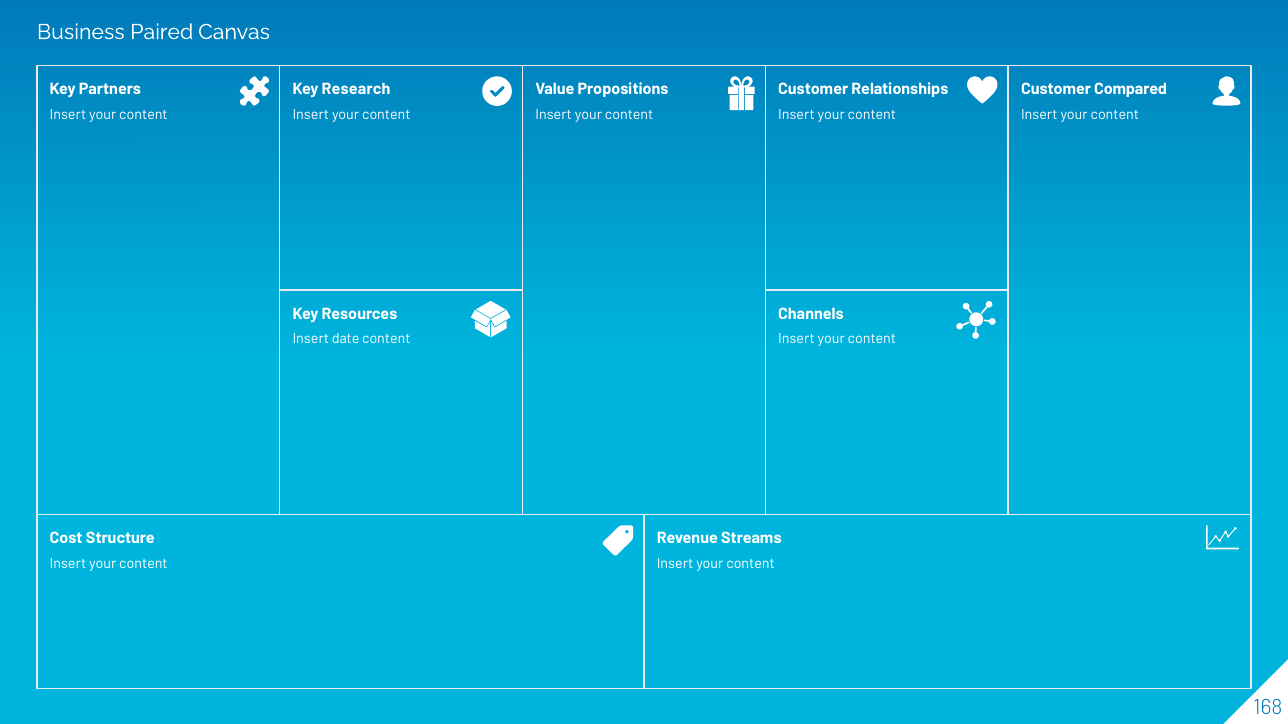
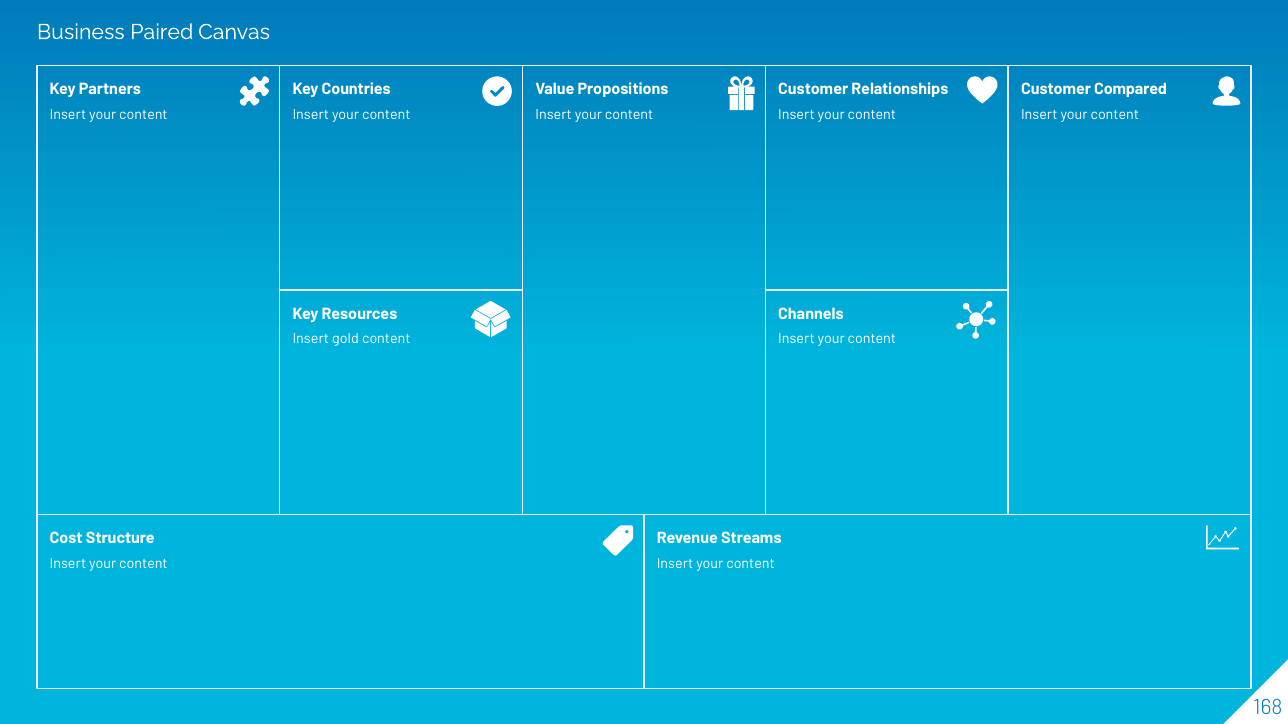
Research: Research -> Countries
date: date -> gold
